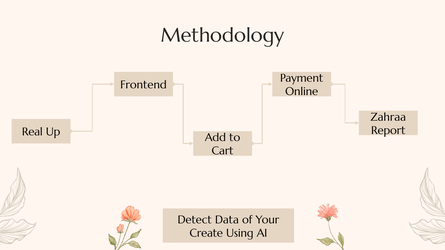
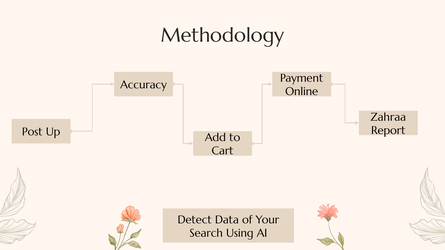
Frontend: Frontend -> Accuracy
Real: Real -> Post
Create: Create -> Search
